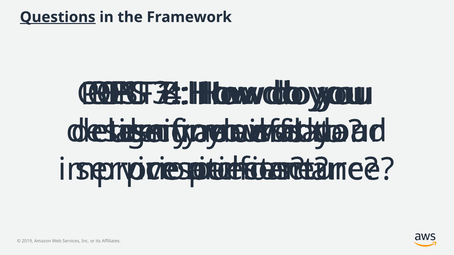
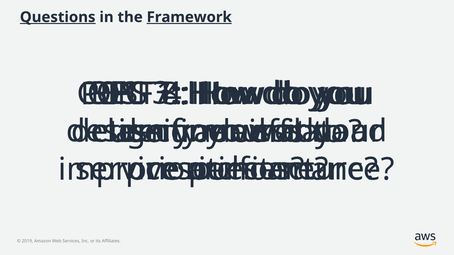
Framework underline: none -> present
